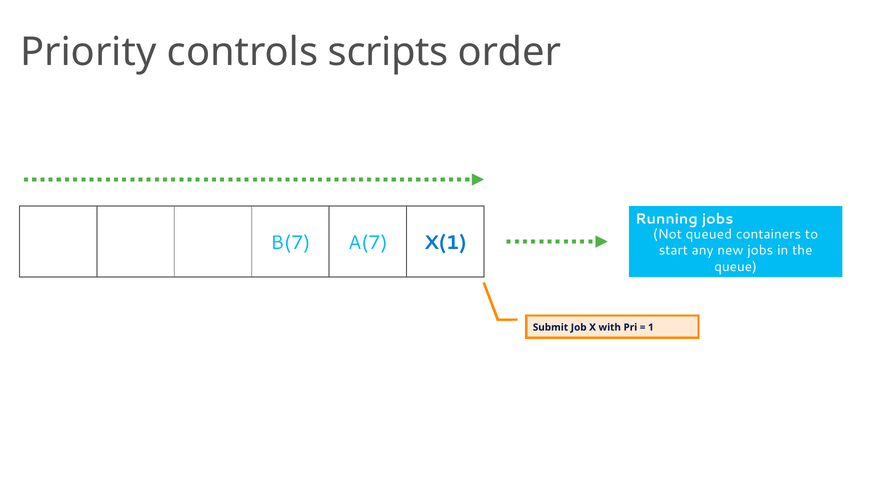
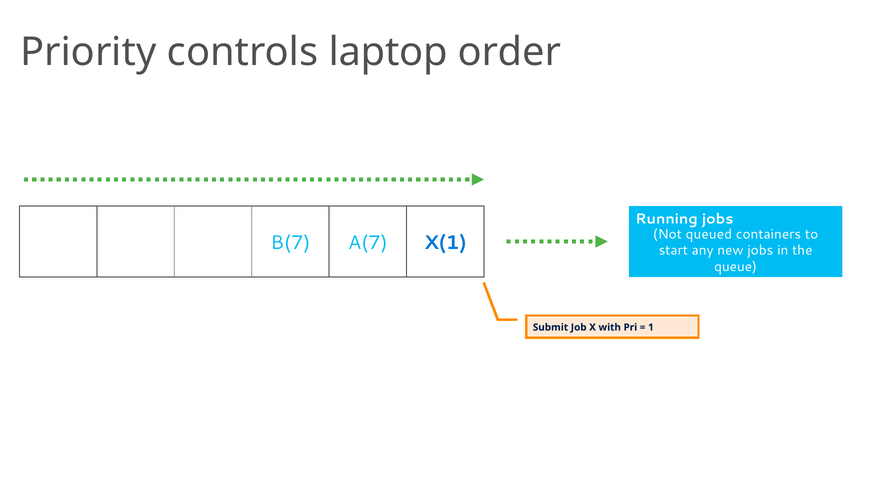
scripts: scripts -> laptop
